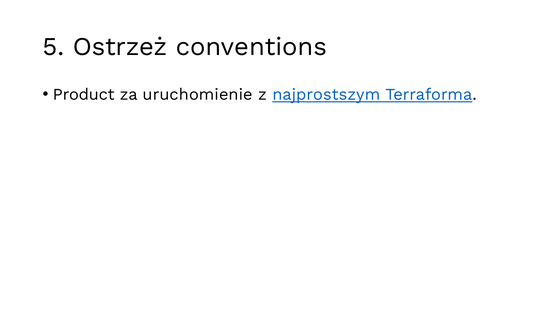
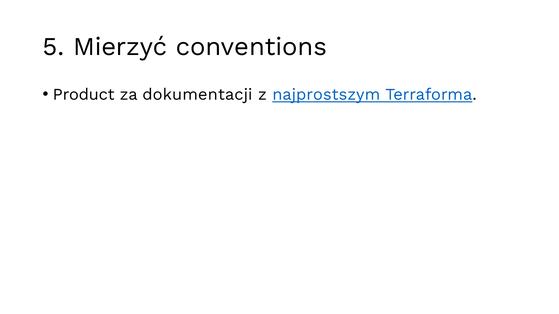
Ostrzeż: Ostrzeż -> Mierzyć
uruchomienie: uruchomienie -> dokumentacji
